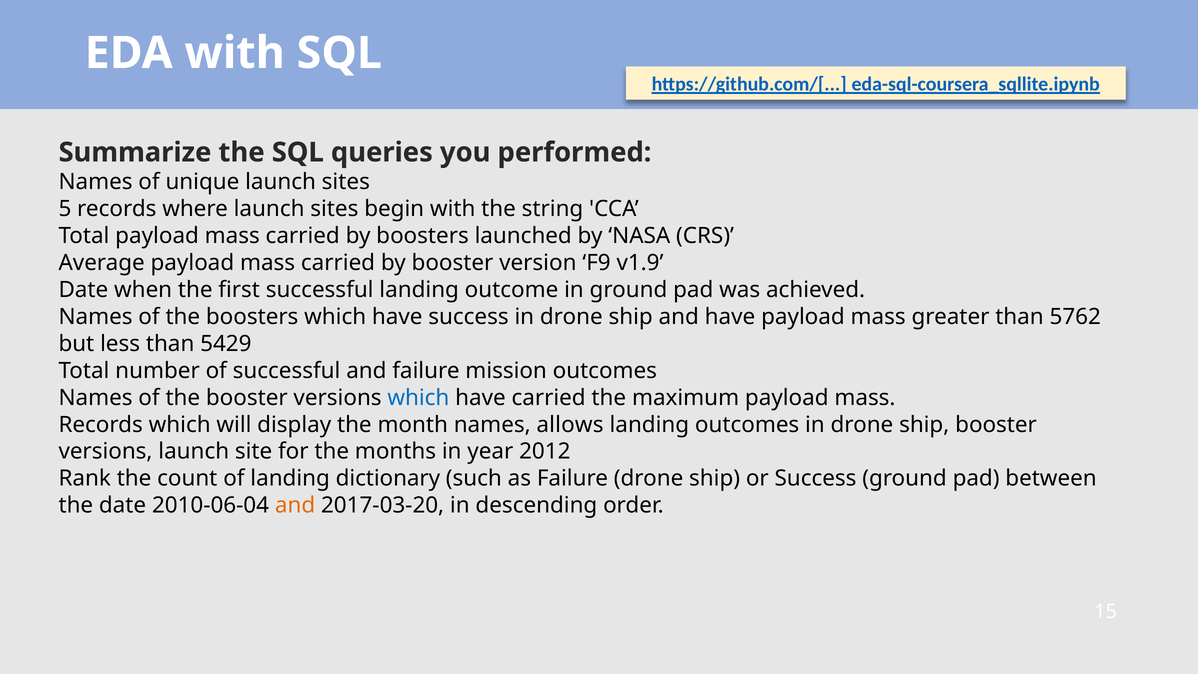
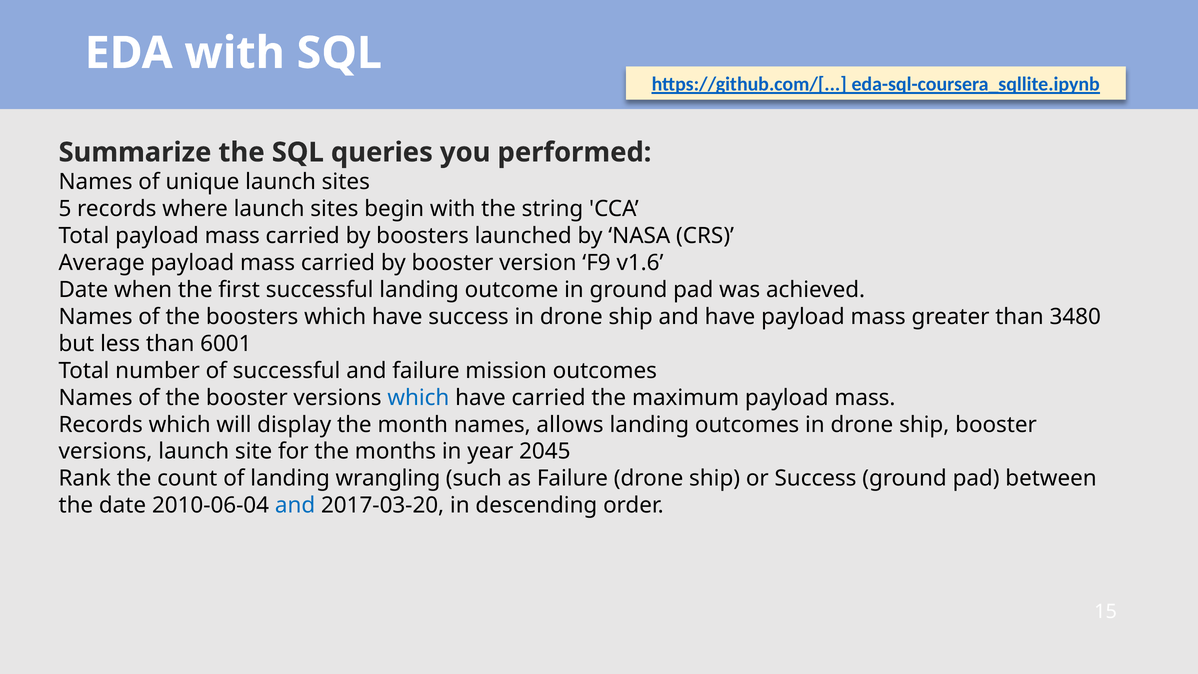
v1.9: v1.9 -> v1.6
5762: 5762 -> 3480
5429: 5429 -> 6001
2012: 2012 -> 2045
dictionary: dictionary -> wrangling
and at (295, 505) colour: orange -> blue
